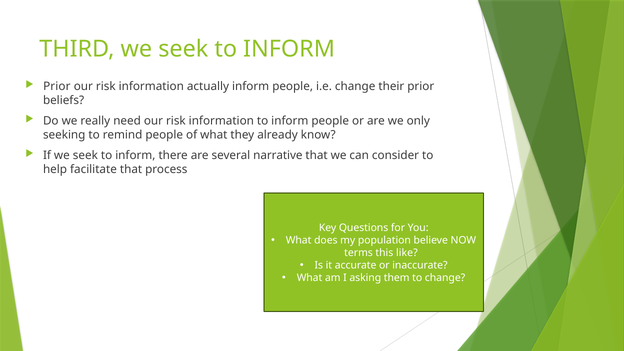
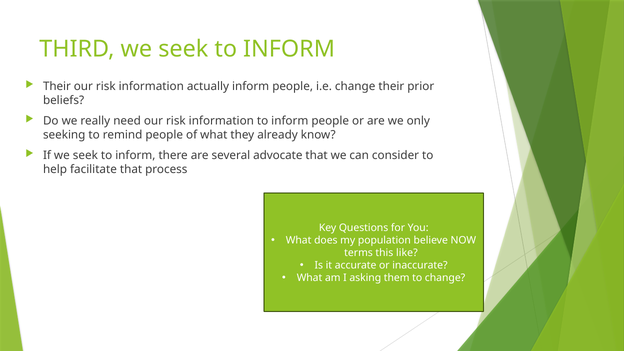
Prior at (57, 86): Prior -> Their
narrative: narrative -> advocate
